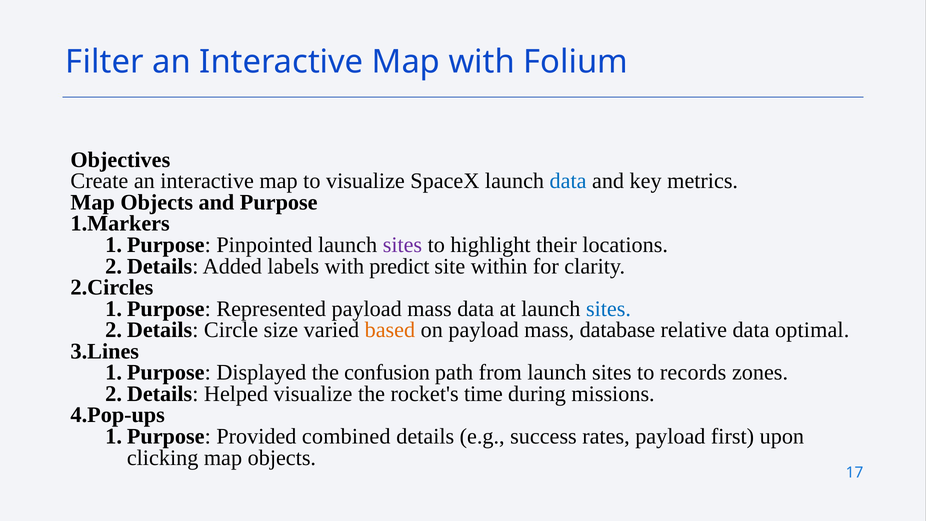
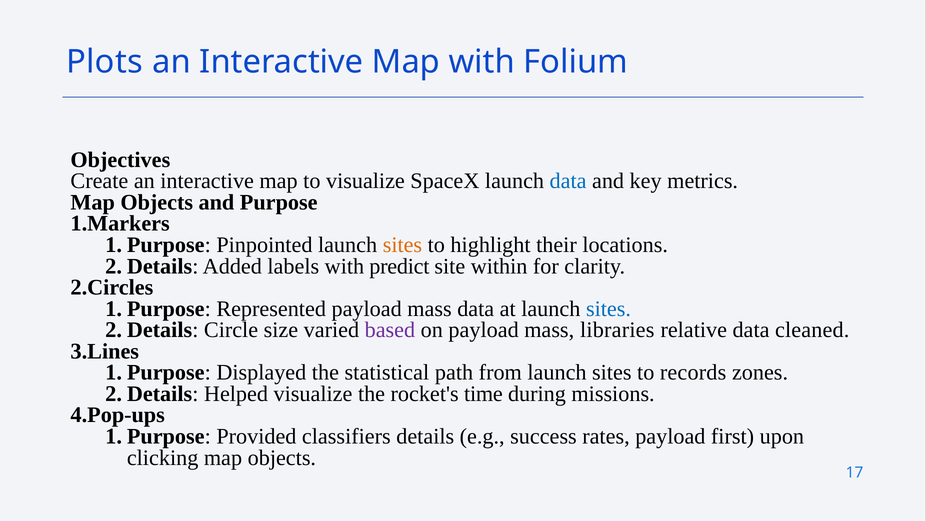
Filter: Filter -> Plots
sites at (402, 245) colour: purple -> orange
based colour: orange -> purple
database: database -> libraries
optimal: optimal -> cleaned
confusion: confusion -> statistical
combined: combined -> classifiers
